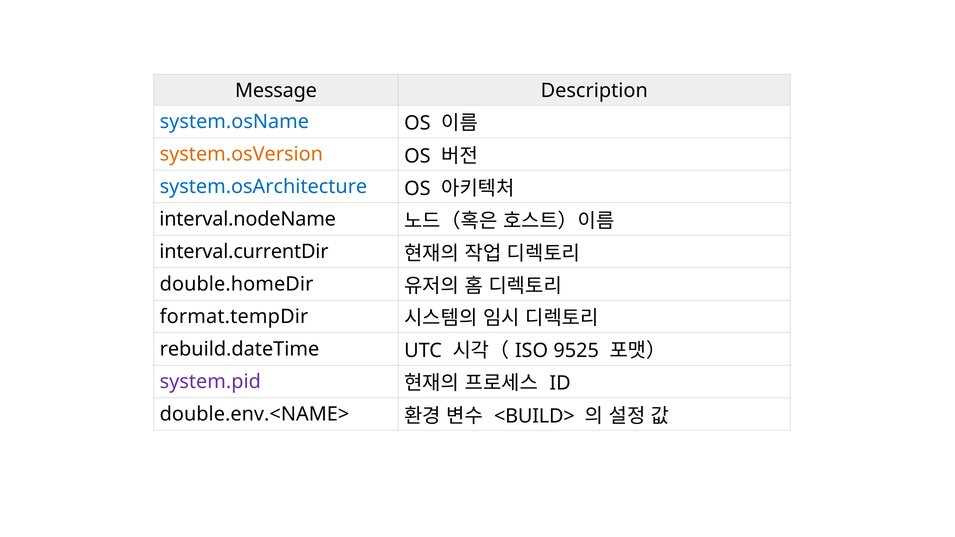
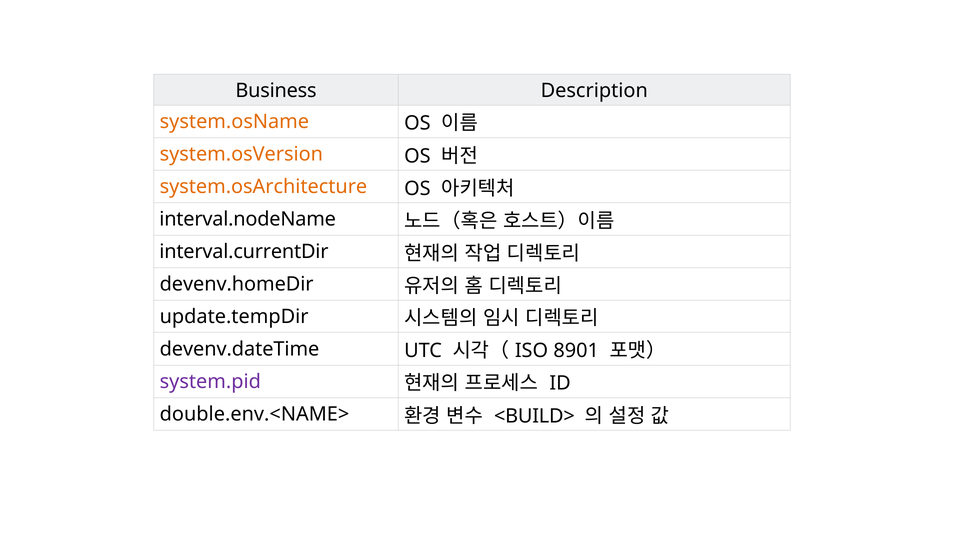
Message: Message -> Business
system.osName colour: blue -> orange
system.osArchitecture colour: blue -> orange
double.homeDir: double.homeDir -> devenv.homeDir
format.tempDir: format.tempDir -> update.tempDir
rebuild.dateTime: rebuild.dateTime -> devenv.dateTime
9525: 9525 -> 8901
